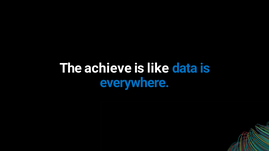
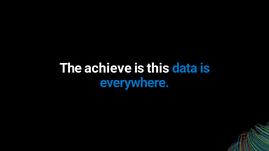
like: like -> this
